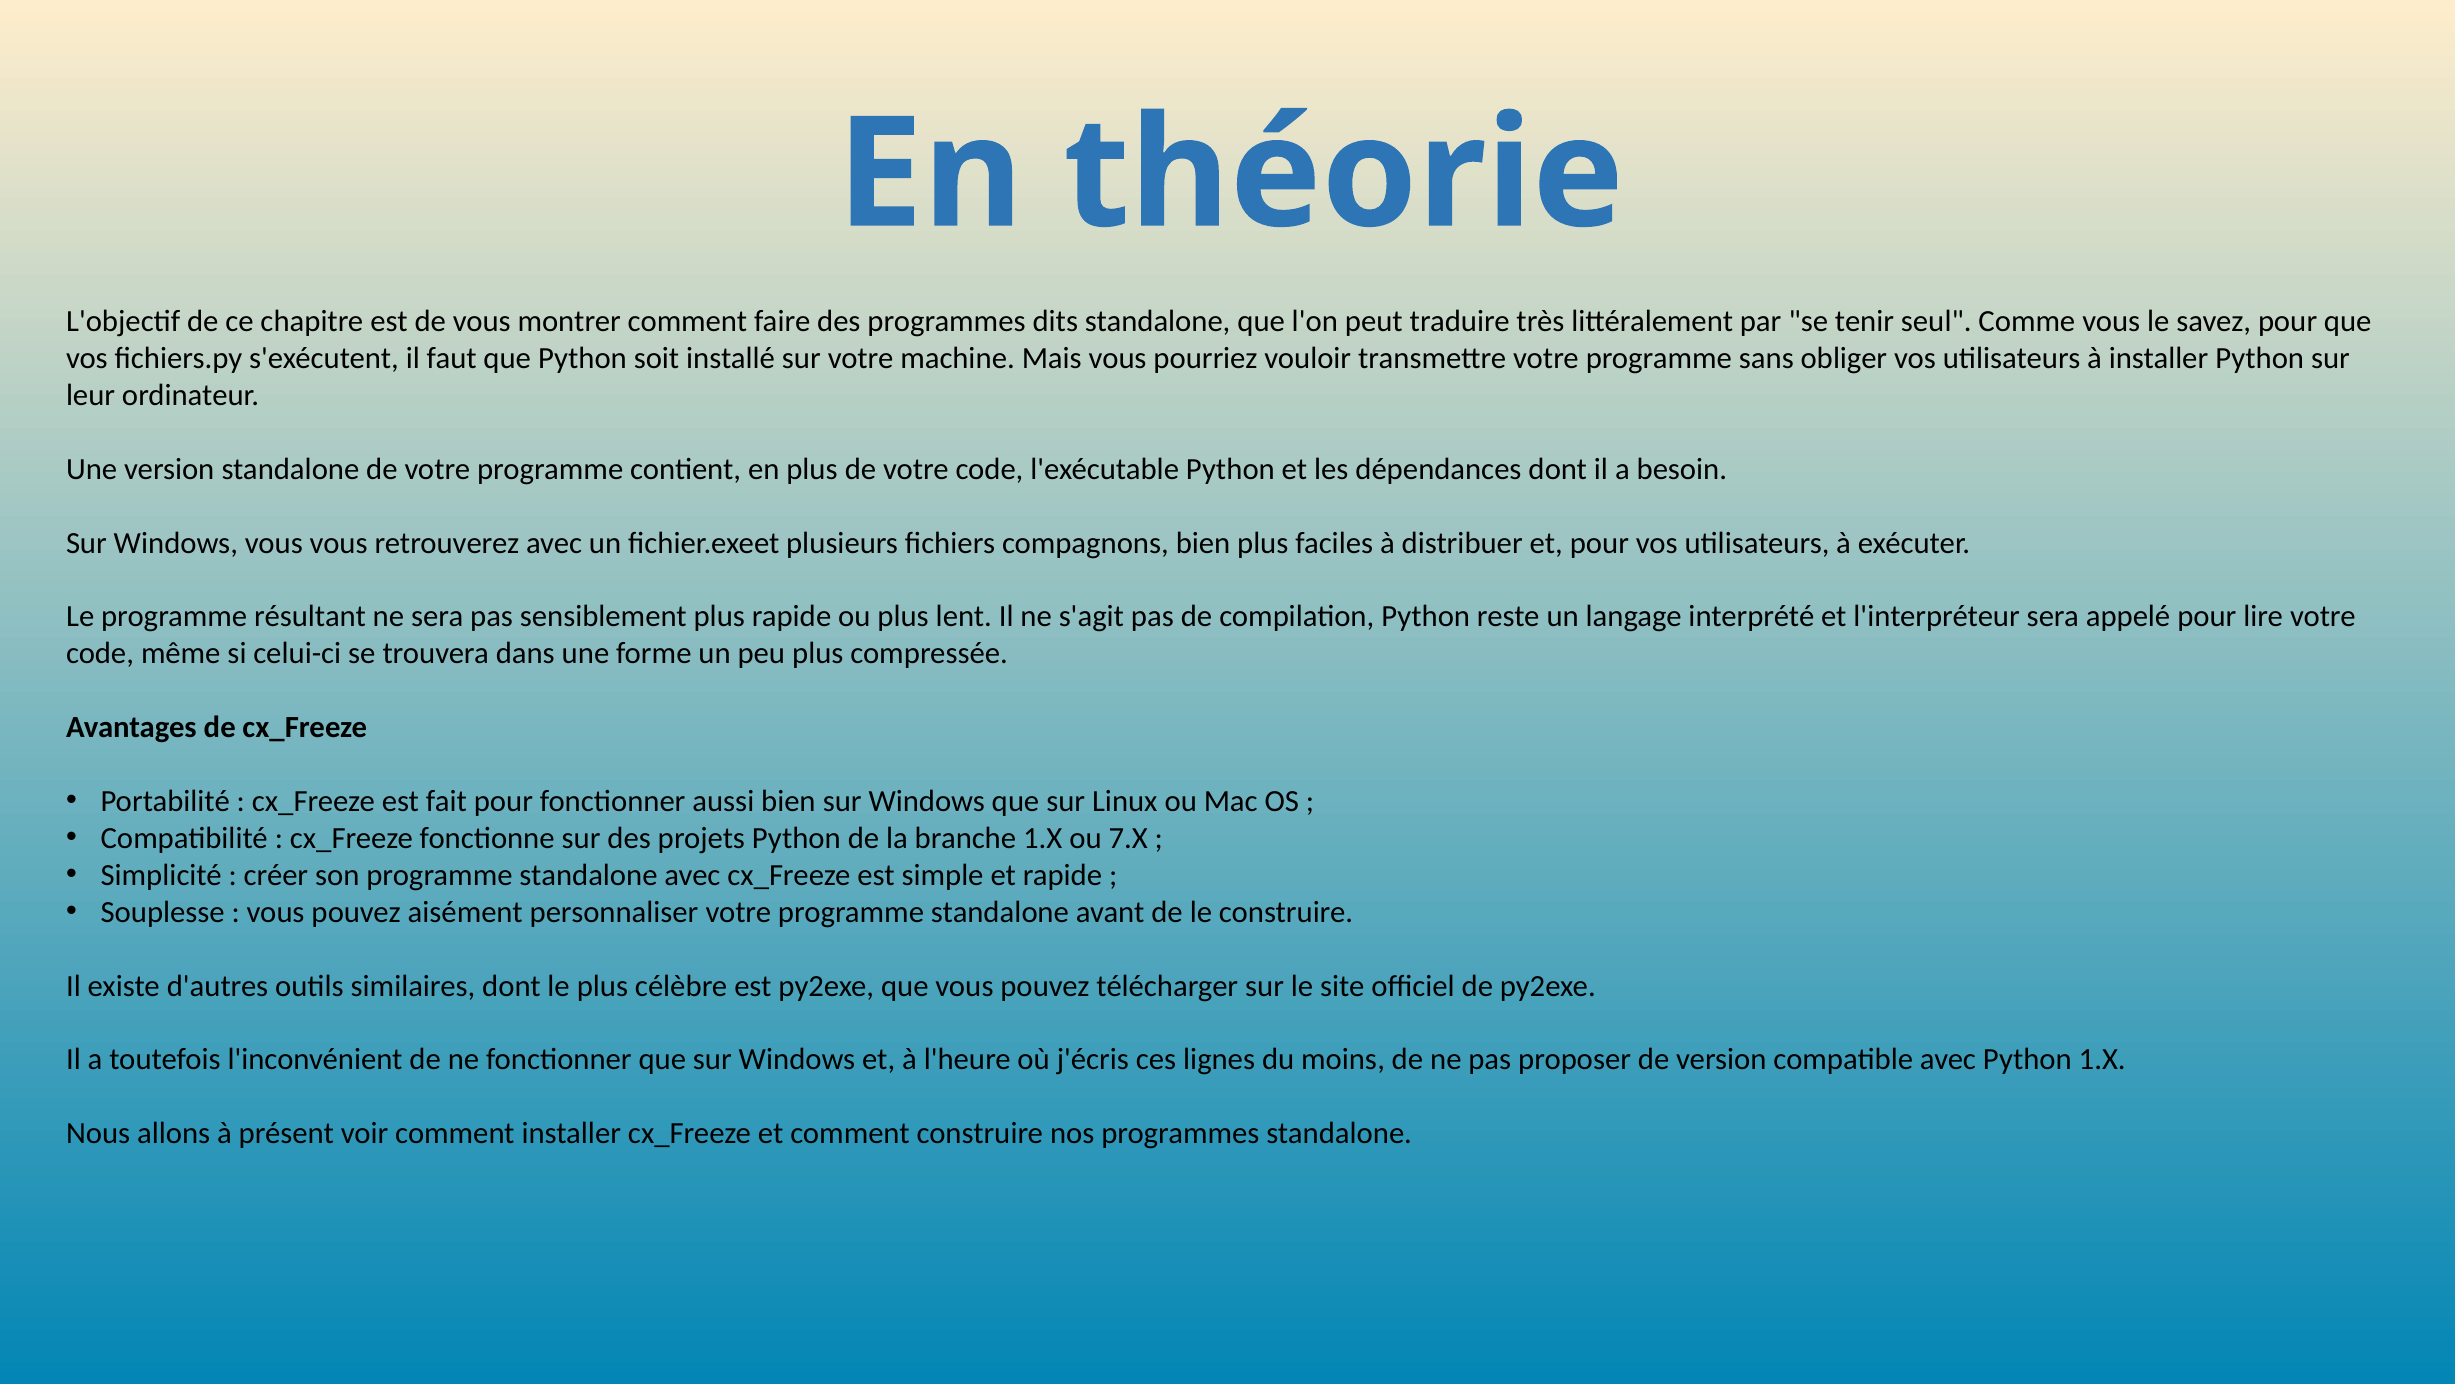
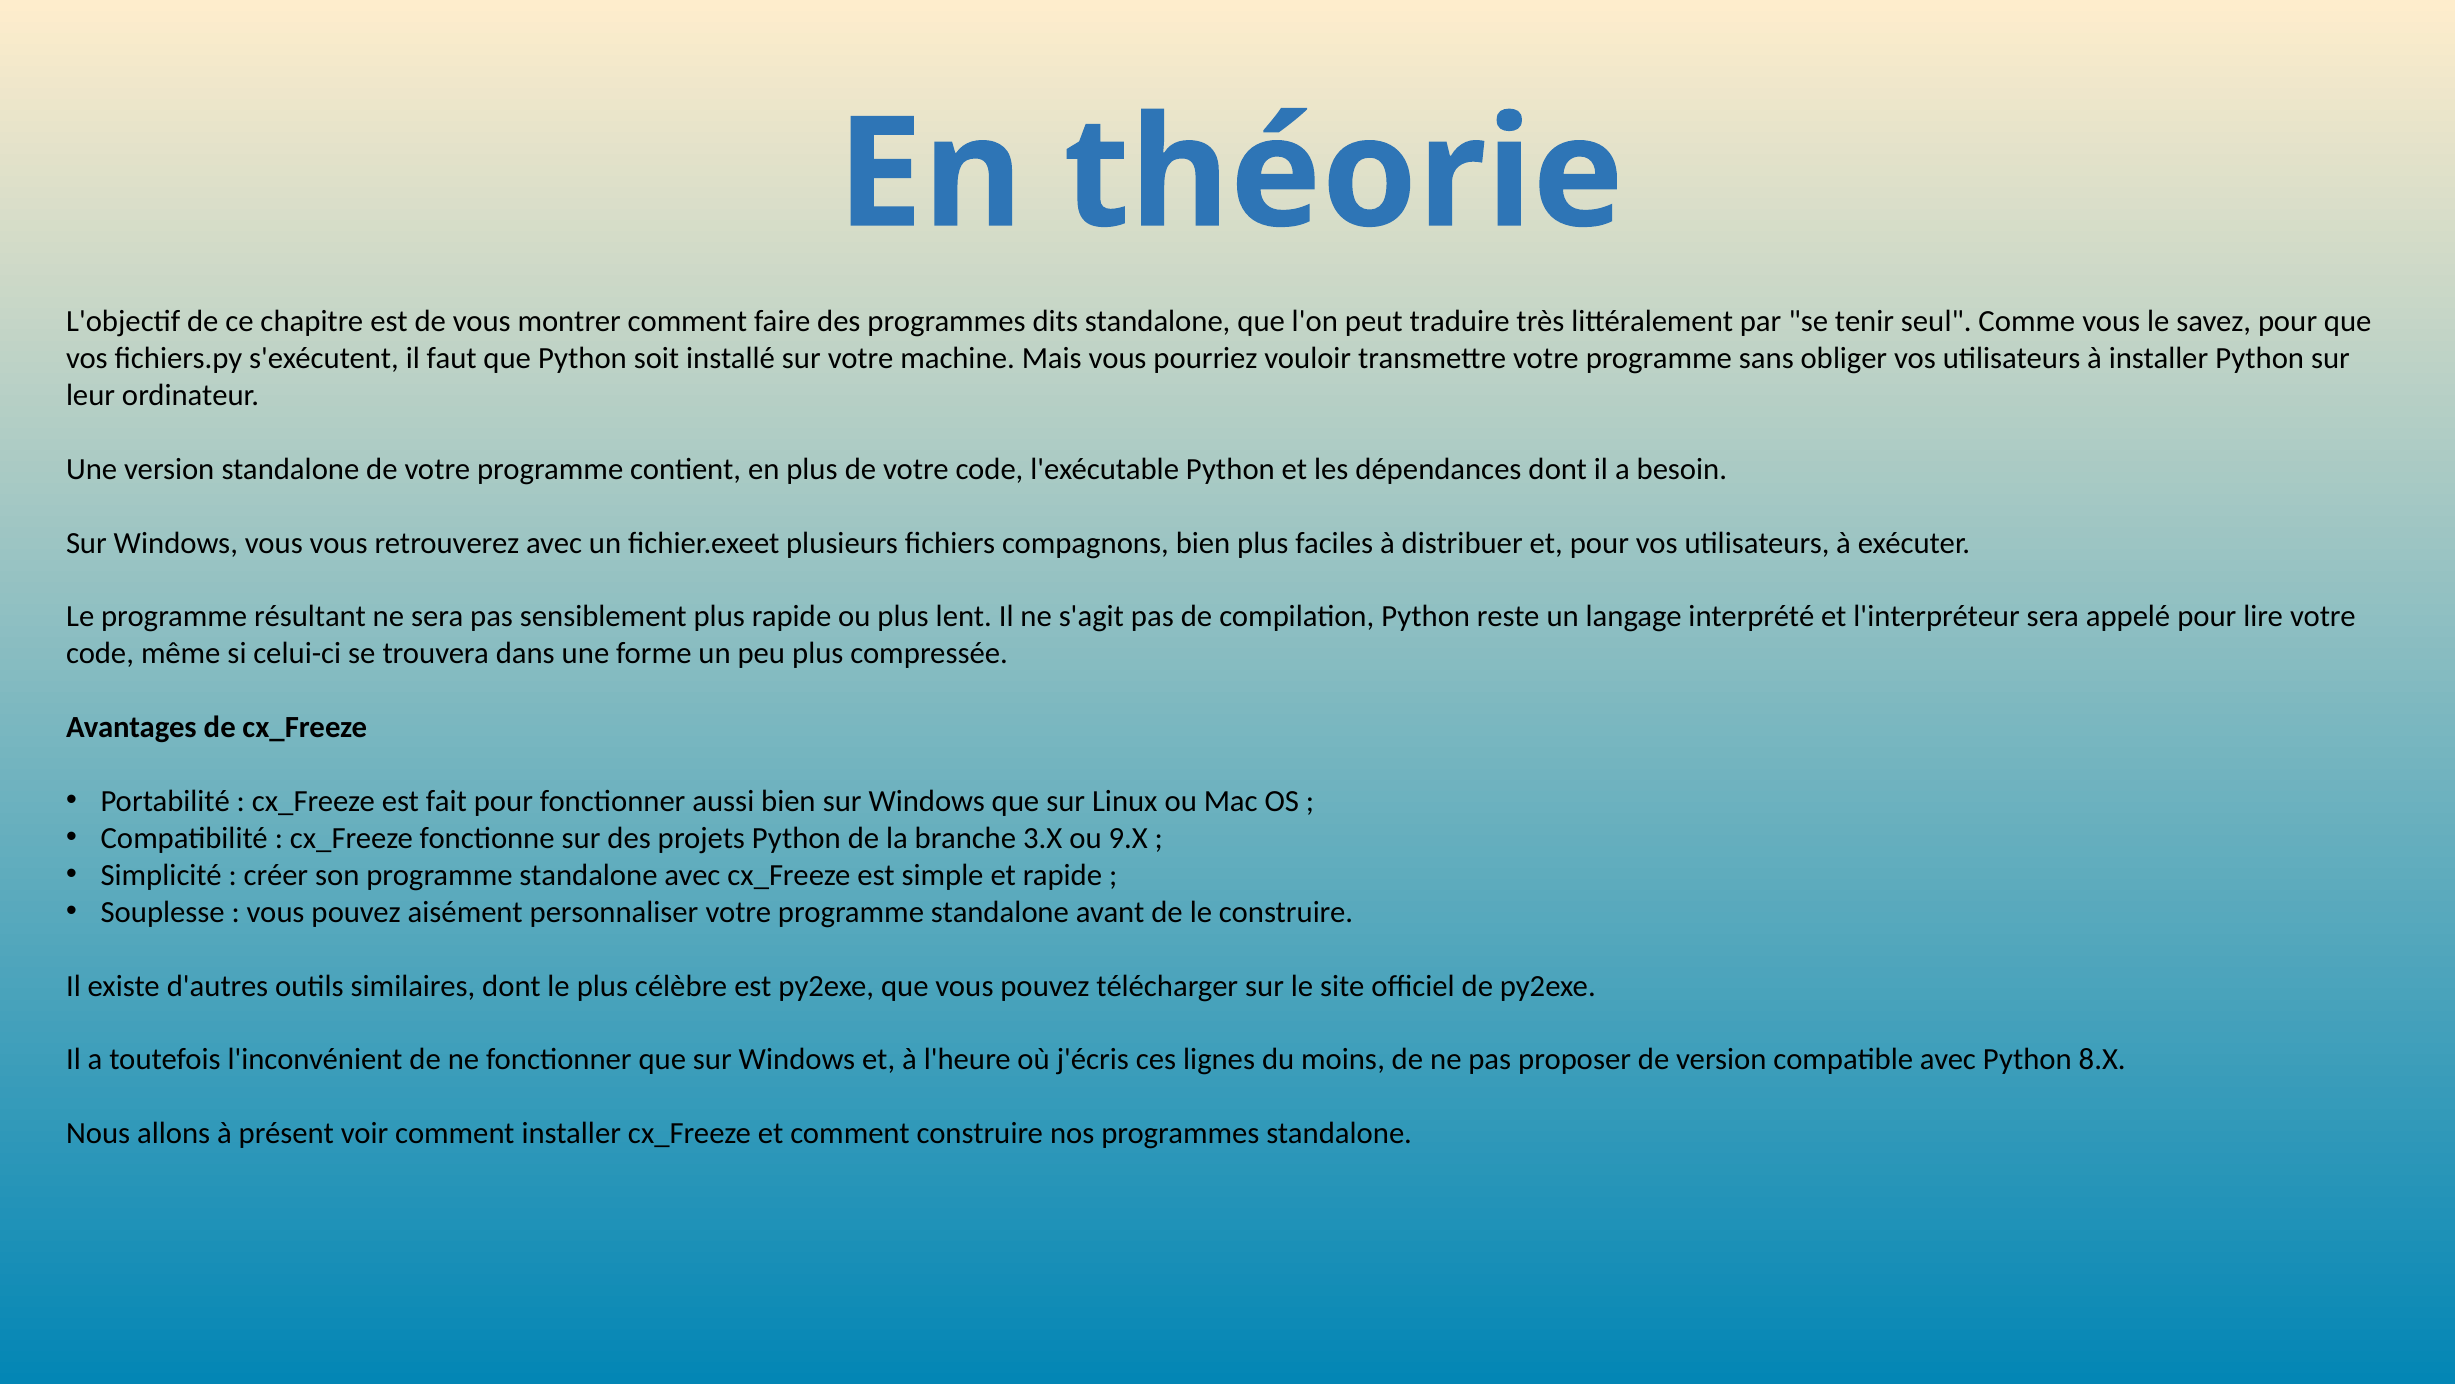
branche 1.X: 1.X -> 3.X
7.X: 7.X -> 9.X
Python 1.X: 1.X -> 8.X
